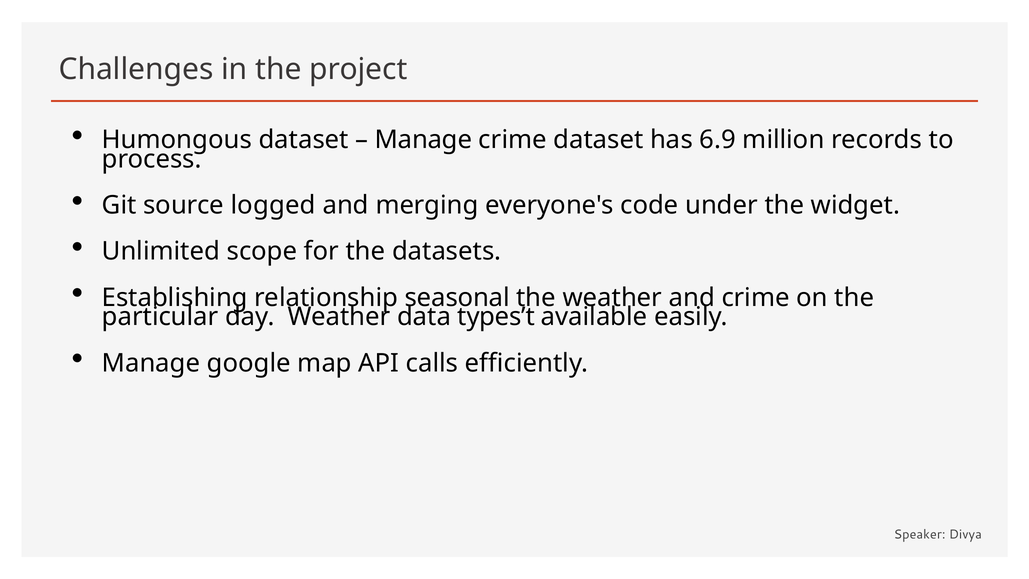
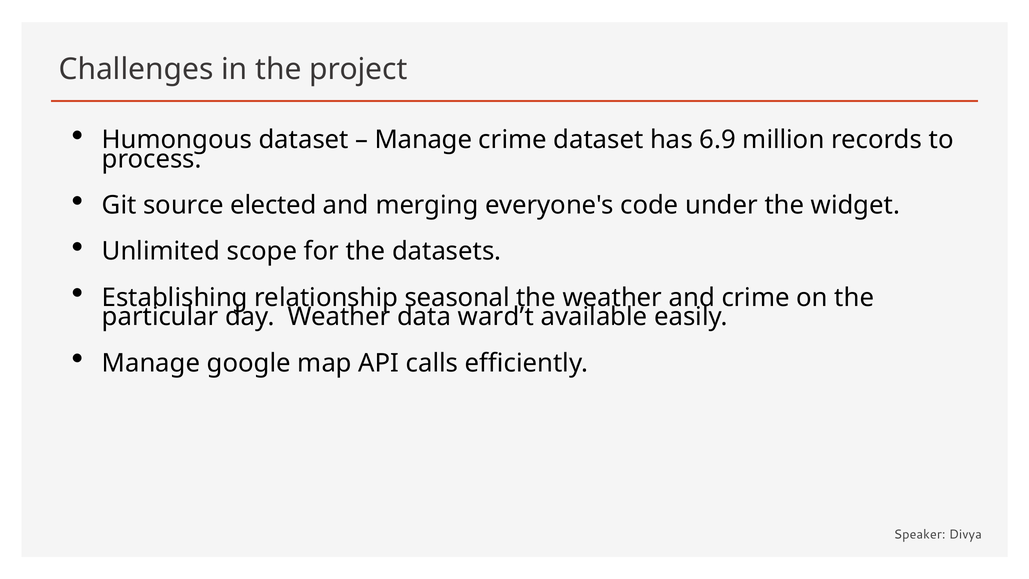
logged: logged -> elected
types’t: types’t -> ward’t
